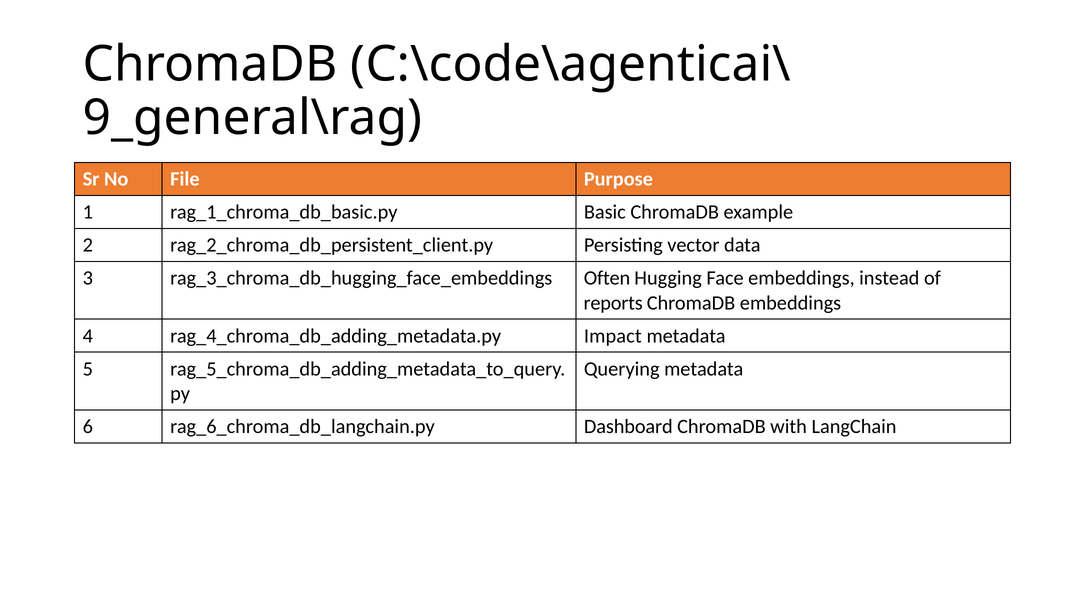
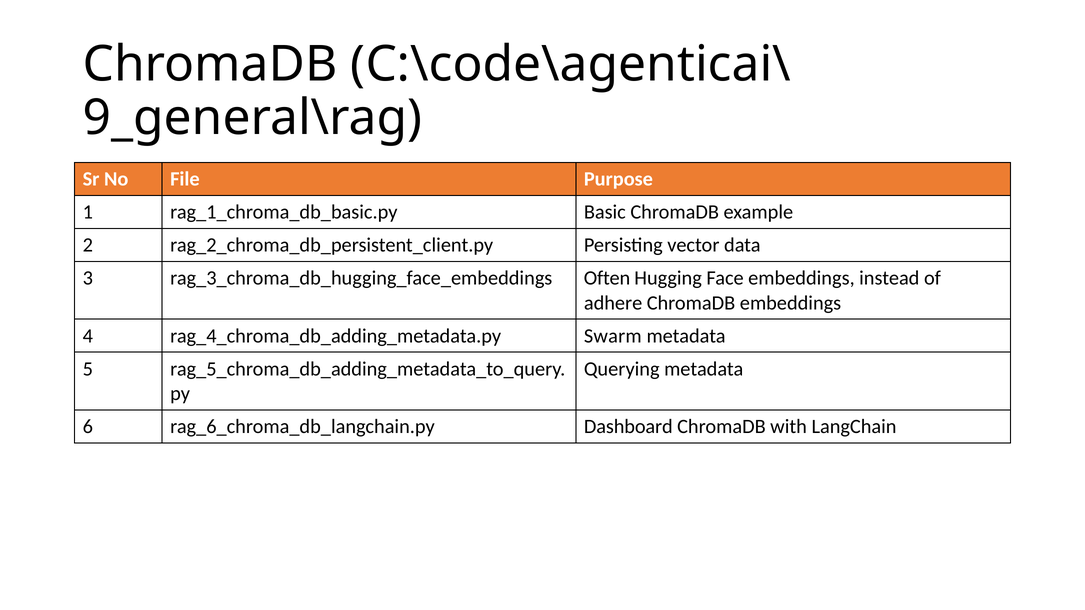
reports: reports -> adhere
Impact: Impact -> Swarm
